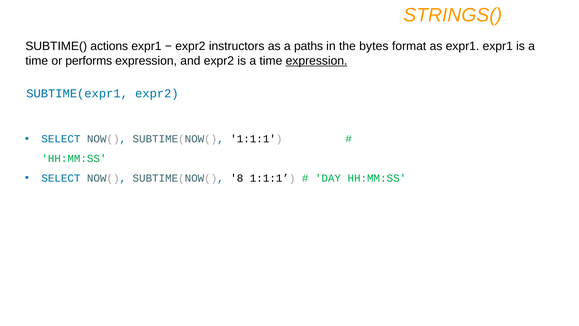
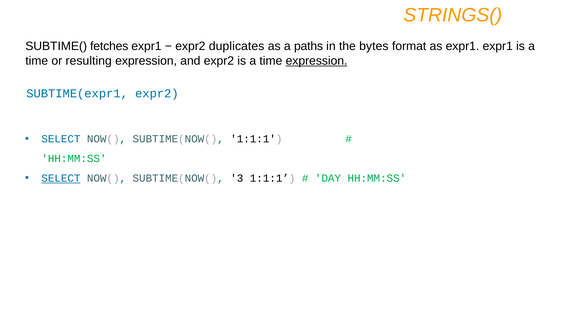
actions: actions -> fetches
instructors: instructors -> duplicates
performs: performs -> resulting
SELECT at (61, 178) underline: none -> present
8: 8 -> 3
